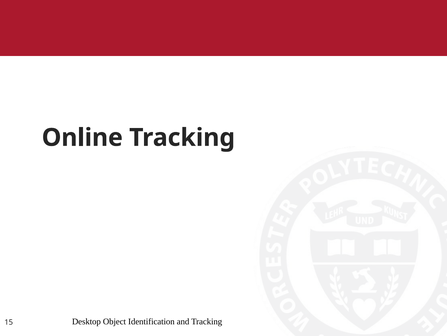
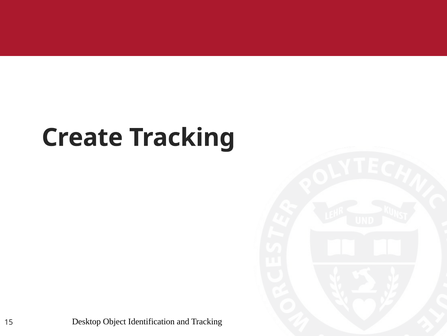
Online: Online -> Create
